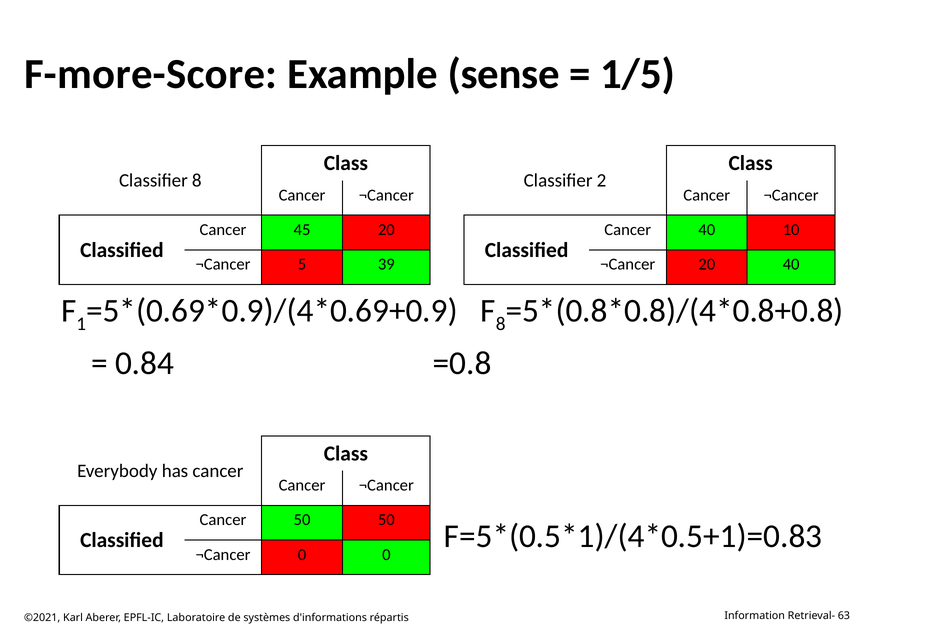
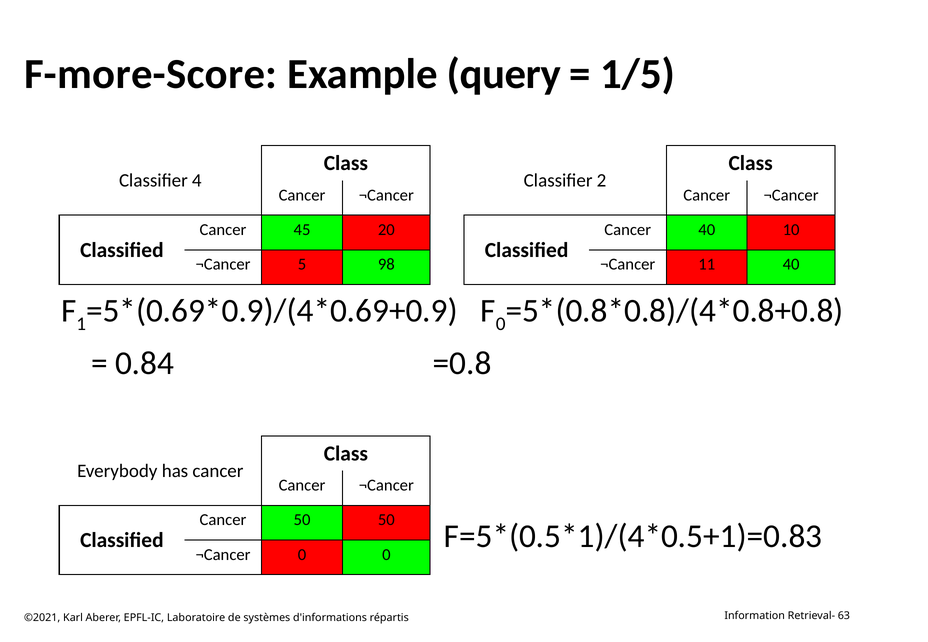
sense: sense -> query
Classifier 8: 8 -> 4
39: 39 -> 98
¬Cancer 20: 20 -> 11
8 at (501, 324): 8 -> 0
